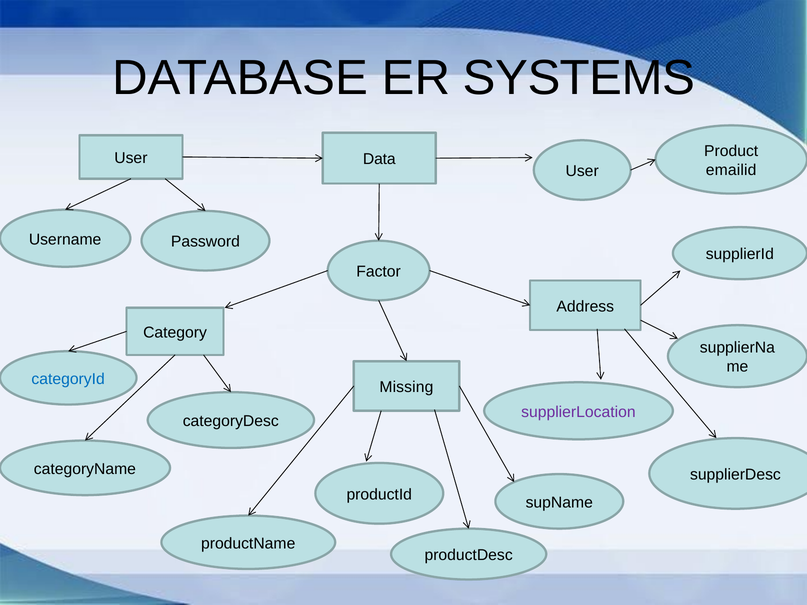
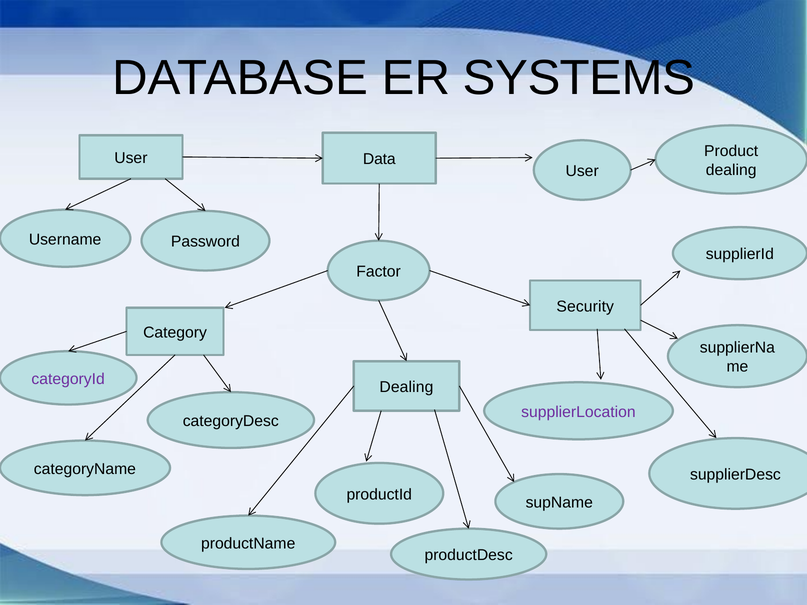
emailid at (731, 170): emailid -> dealing
Address: Address -> Security
categoryId colour: blue -> purple
Missing at (406, 387): Missing -> Dealing
